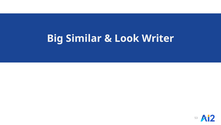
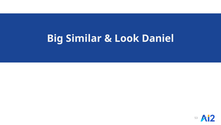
Writer: Writer -> Daniel
